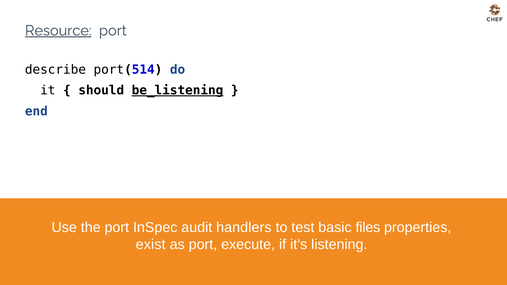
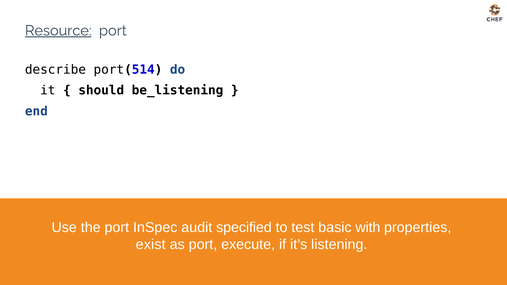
be_listening underline: present -> none
handlers: handlers -> specified
files: files -> with
